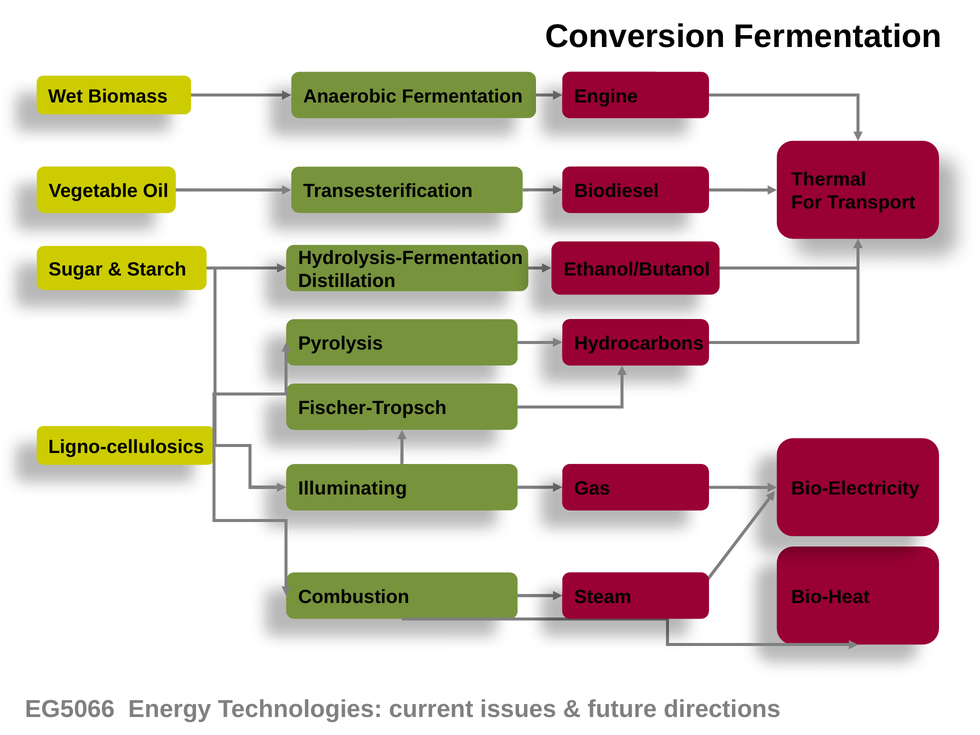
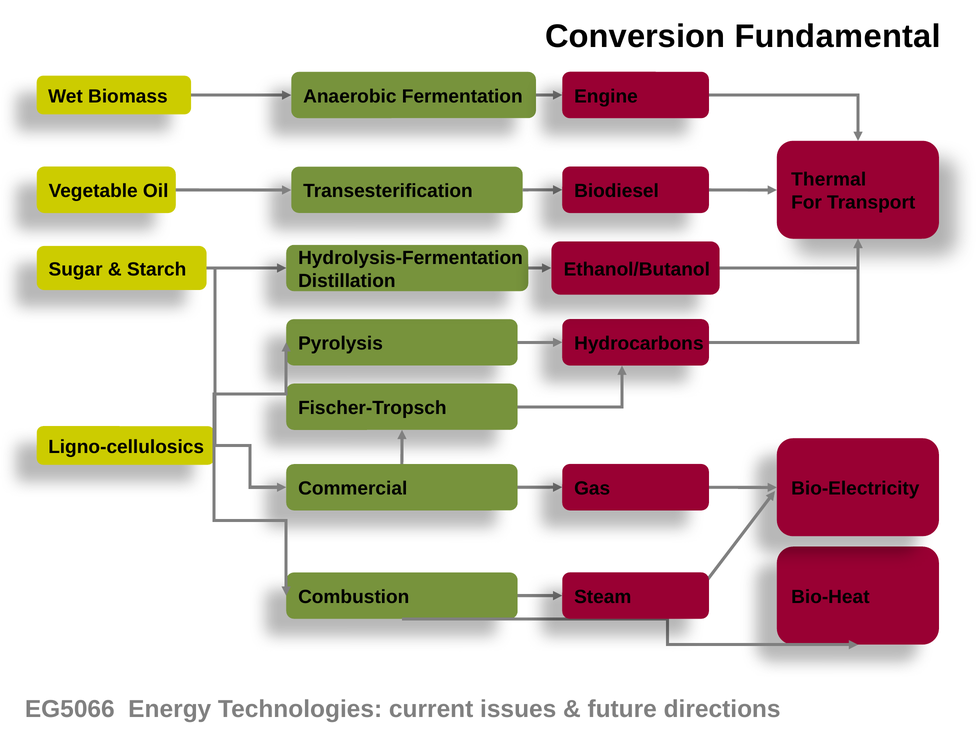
Conversion Fermentation: Fermentation -> Fundamental
Illuminating: Illuminating -> Commercial
